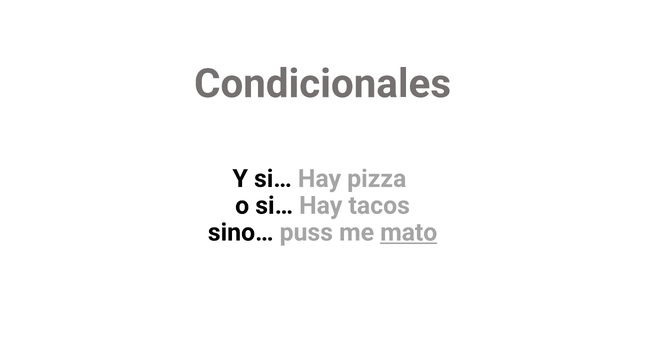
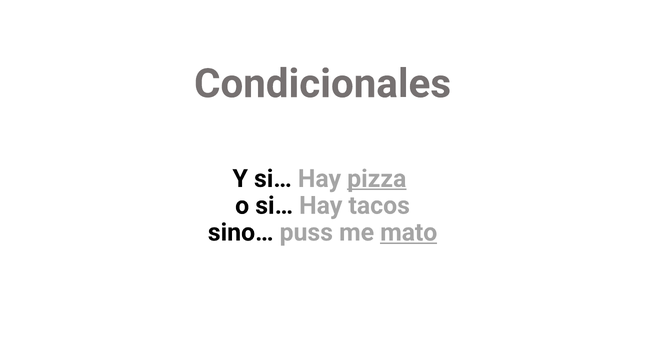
pizza underline: none -> present
